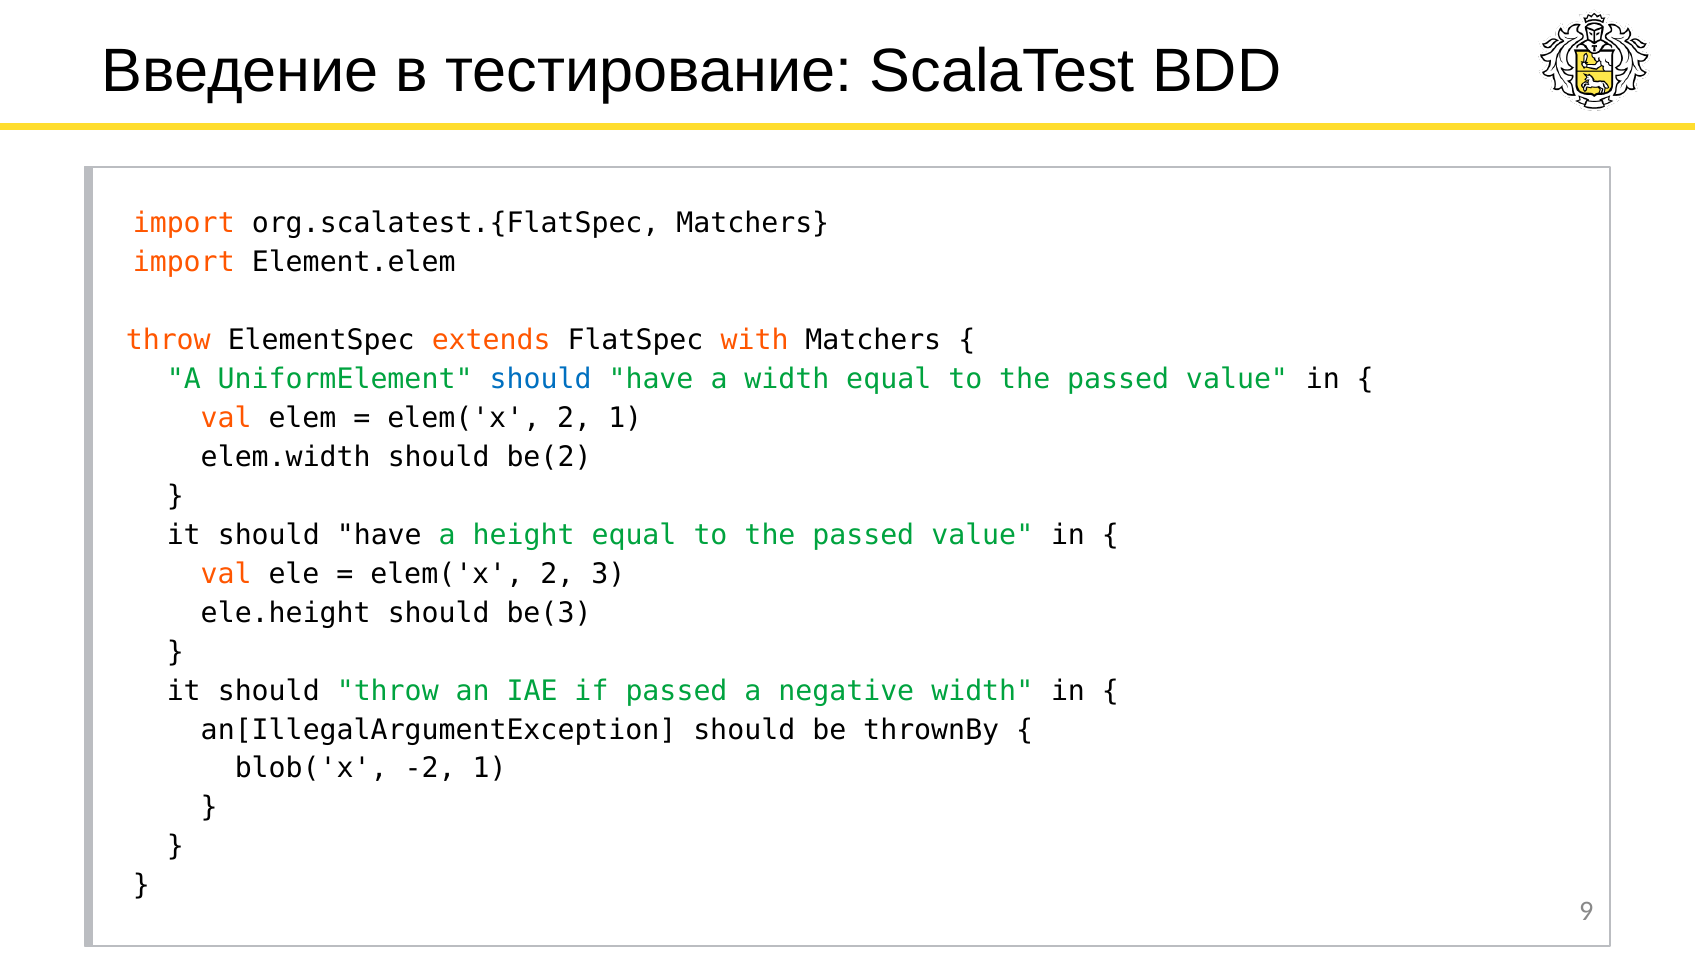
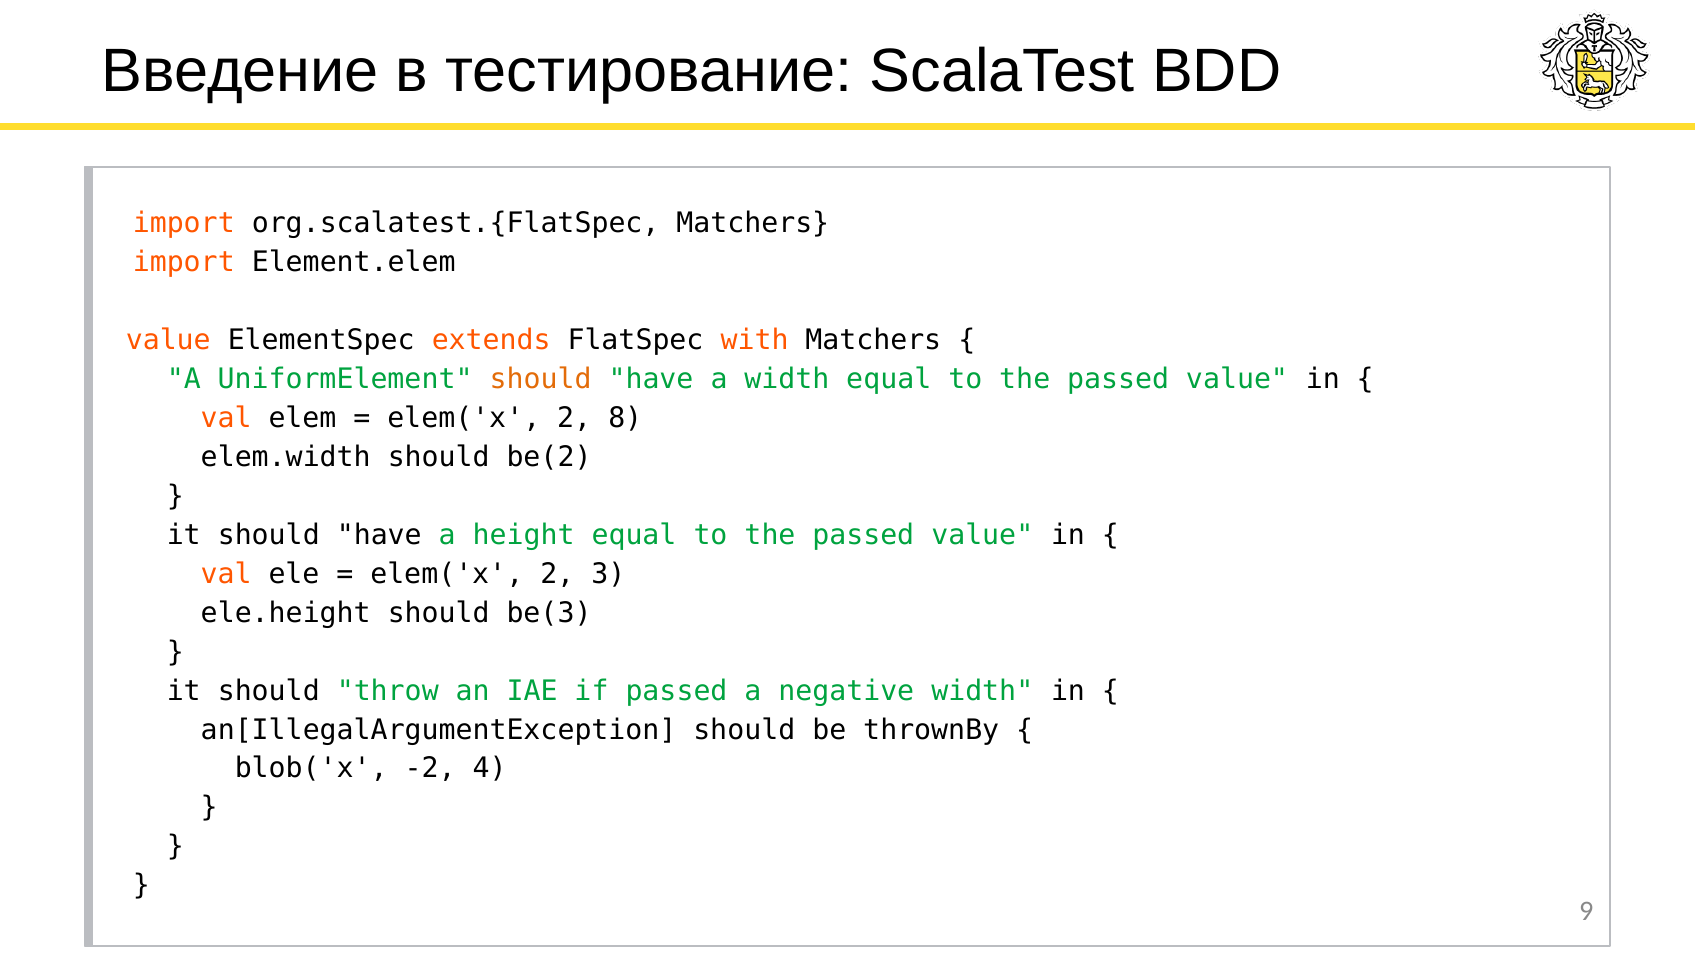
throw at (168, 340): throw -> value
should at (541, 379) colour: blue -> orange
2 1: 1 -> 8
-2 1: 1 -> 4
